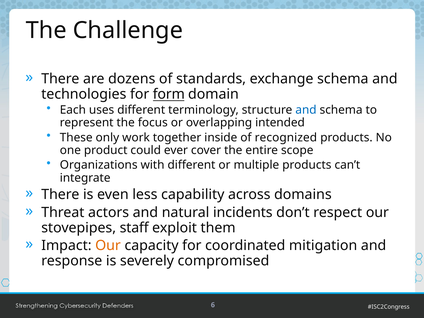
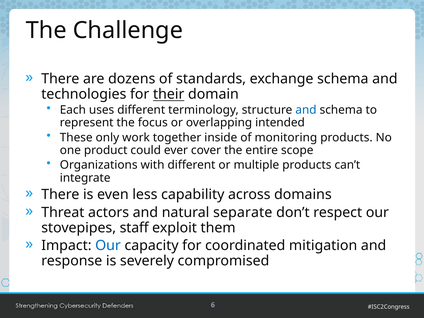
form: form -> their
recognized: recognized -> monitoring
incidents: incidents -> separate
Our at (108, 246) colour: orange -> blue
